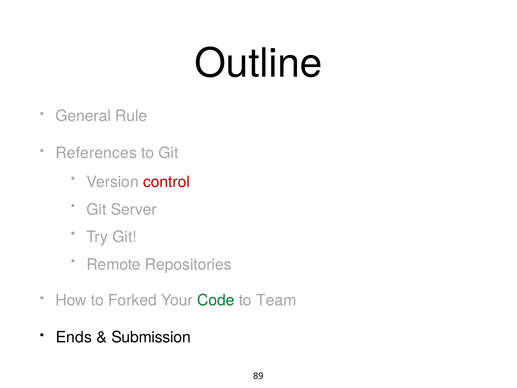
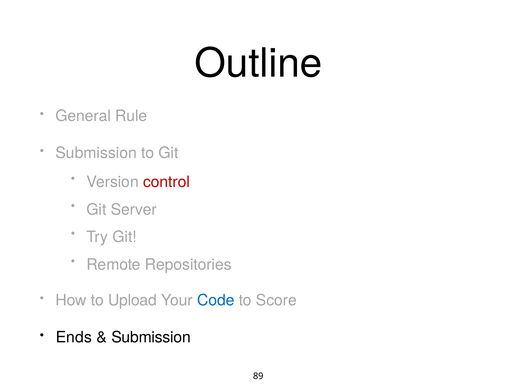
References at (96, 153): References -> Submission
Forked: Forked -> Upload
Code colour: green -> blue
Team: Team -> Score
